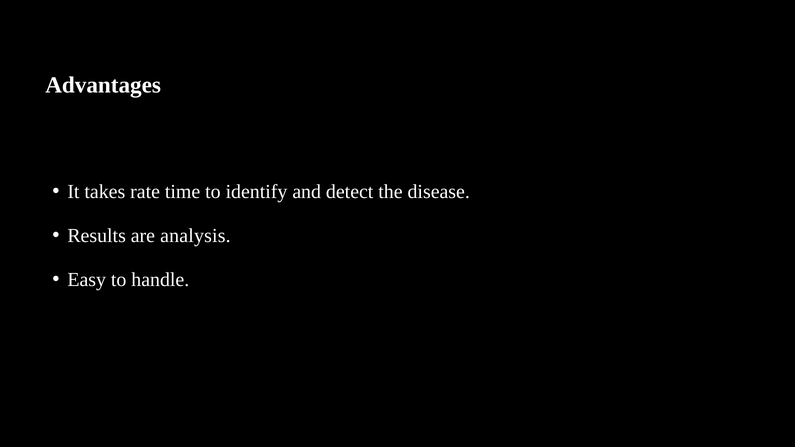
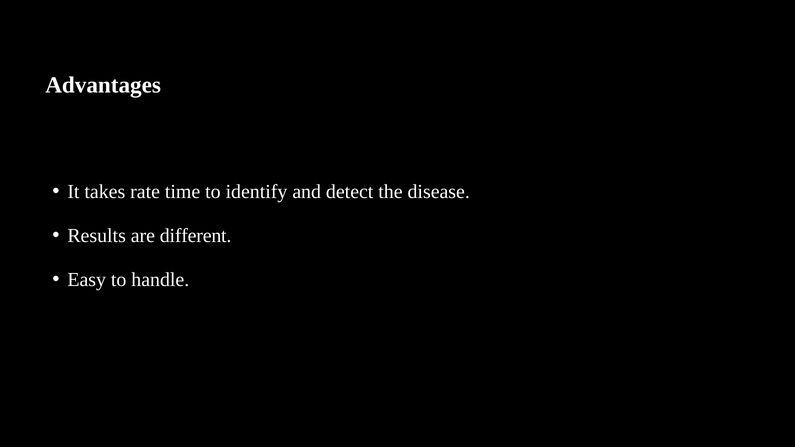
analysis: analysis -> different
